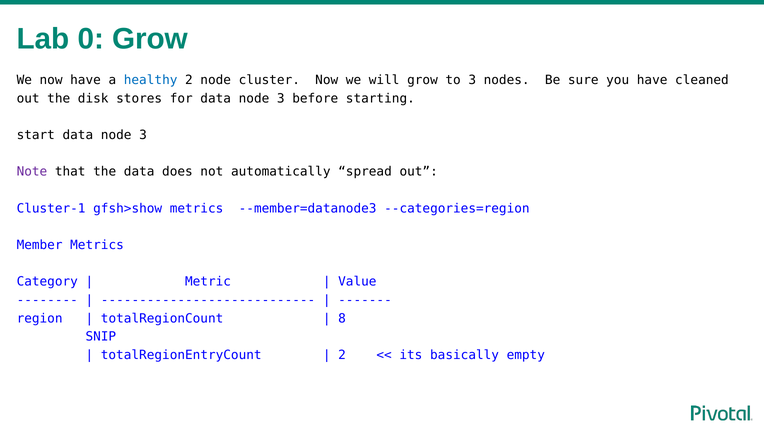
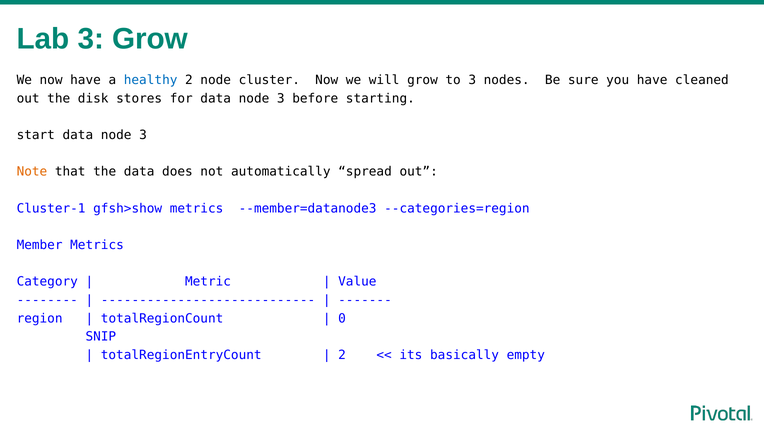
Lab 0: 0 -> 3
Note colour: purple -> orange
8: 8 -> 0
